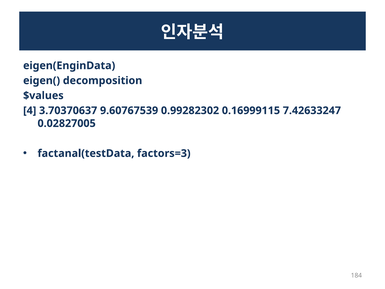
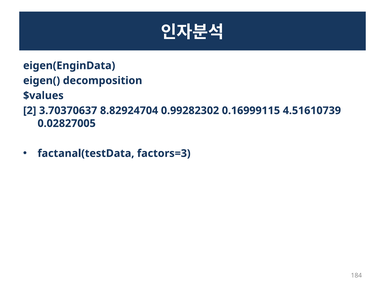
4: 4 -> 2
9.60767539: 9.60767539 -> 8.82924704
7.42633247: 7.42633247 -> 4.51610739
